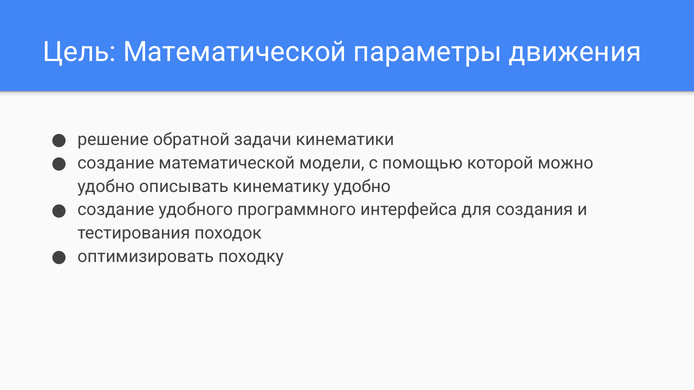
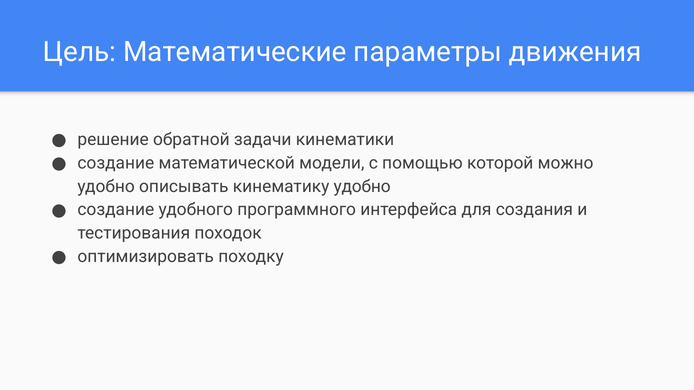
Цель Математической: Математической -> Математические
